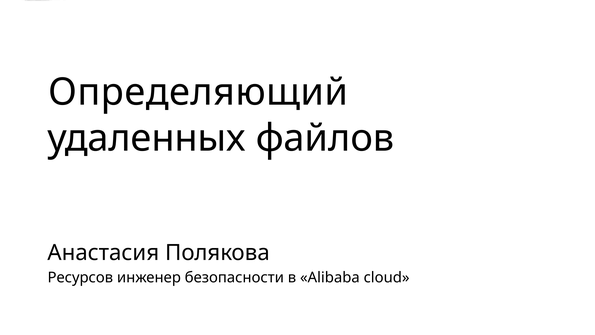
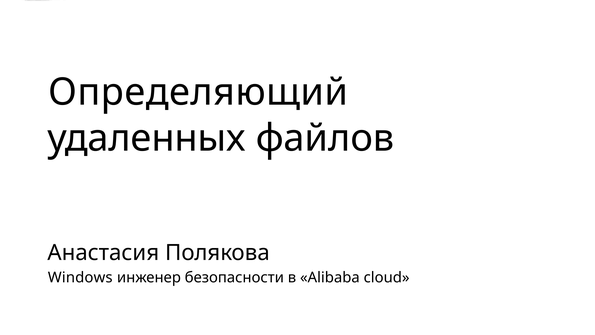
Ресурсов: Ресурсов -> Windows
